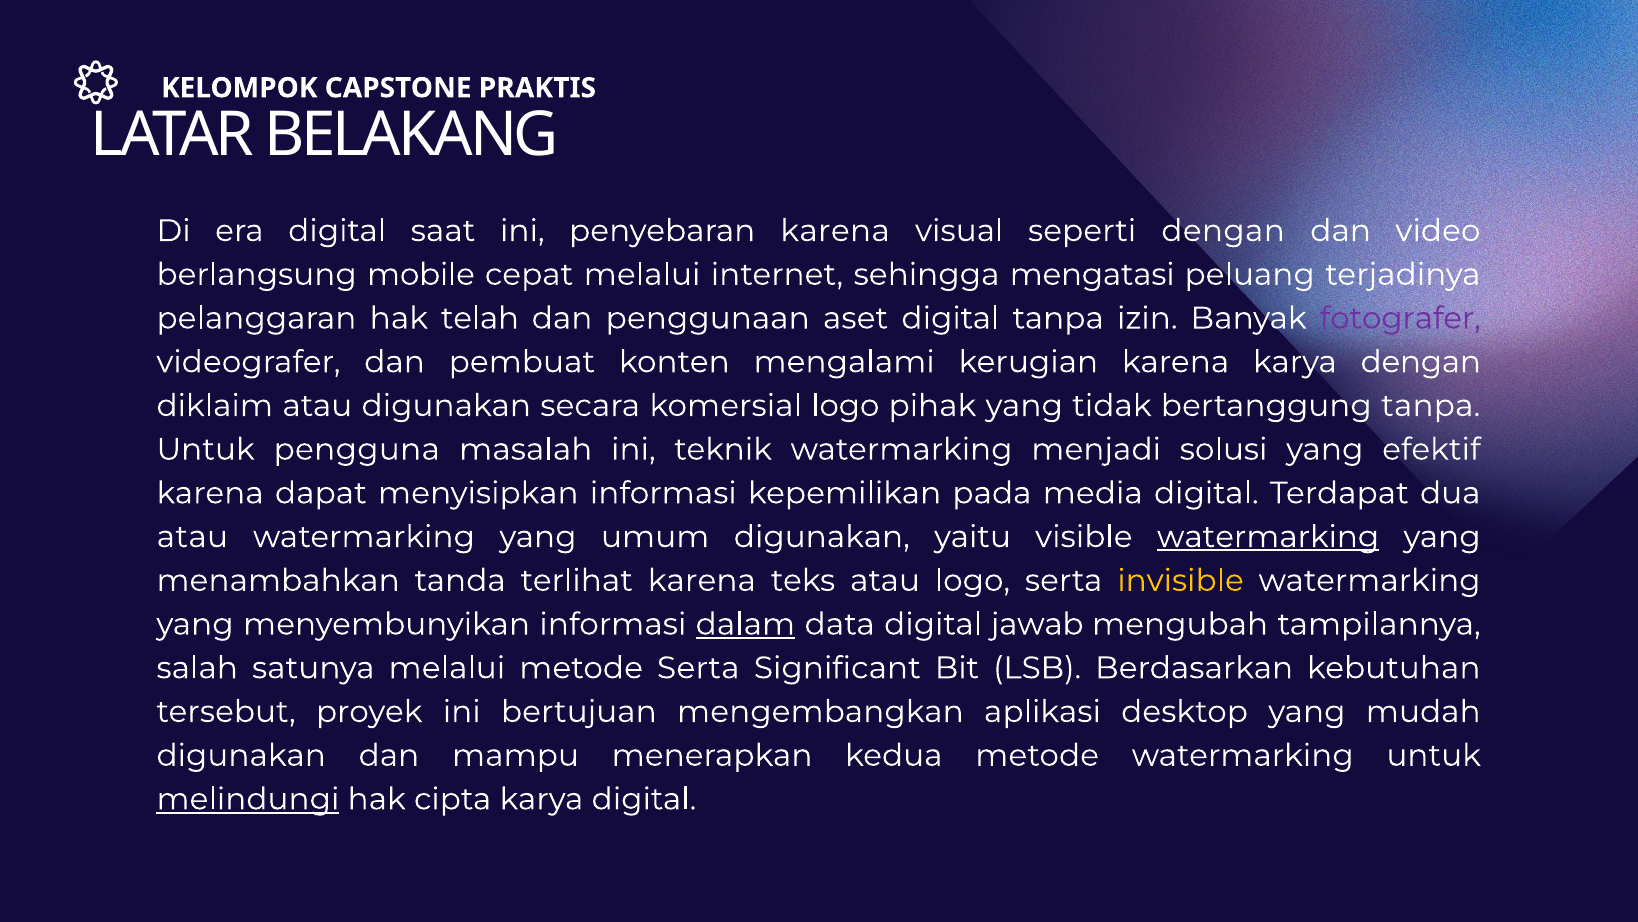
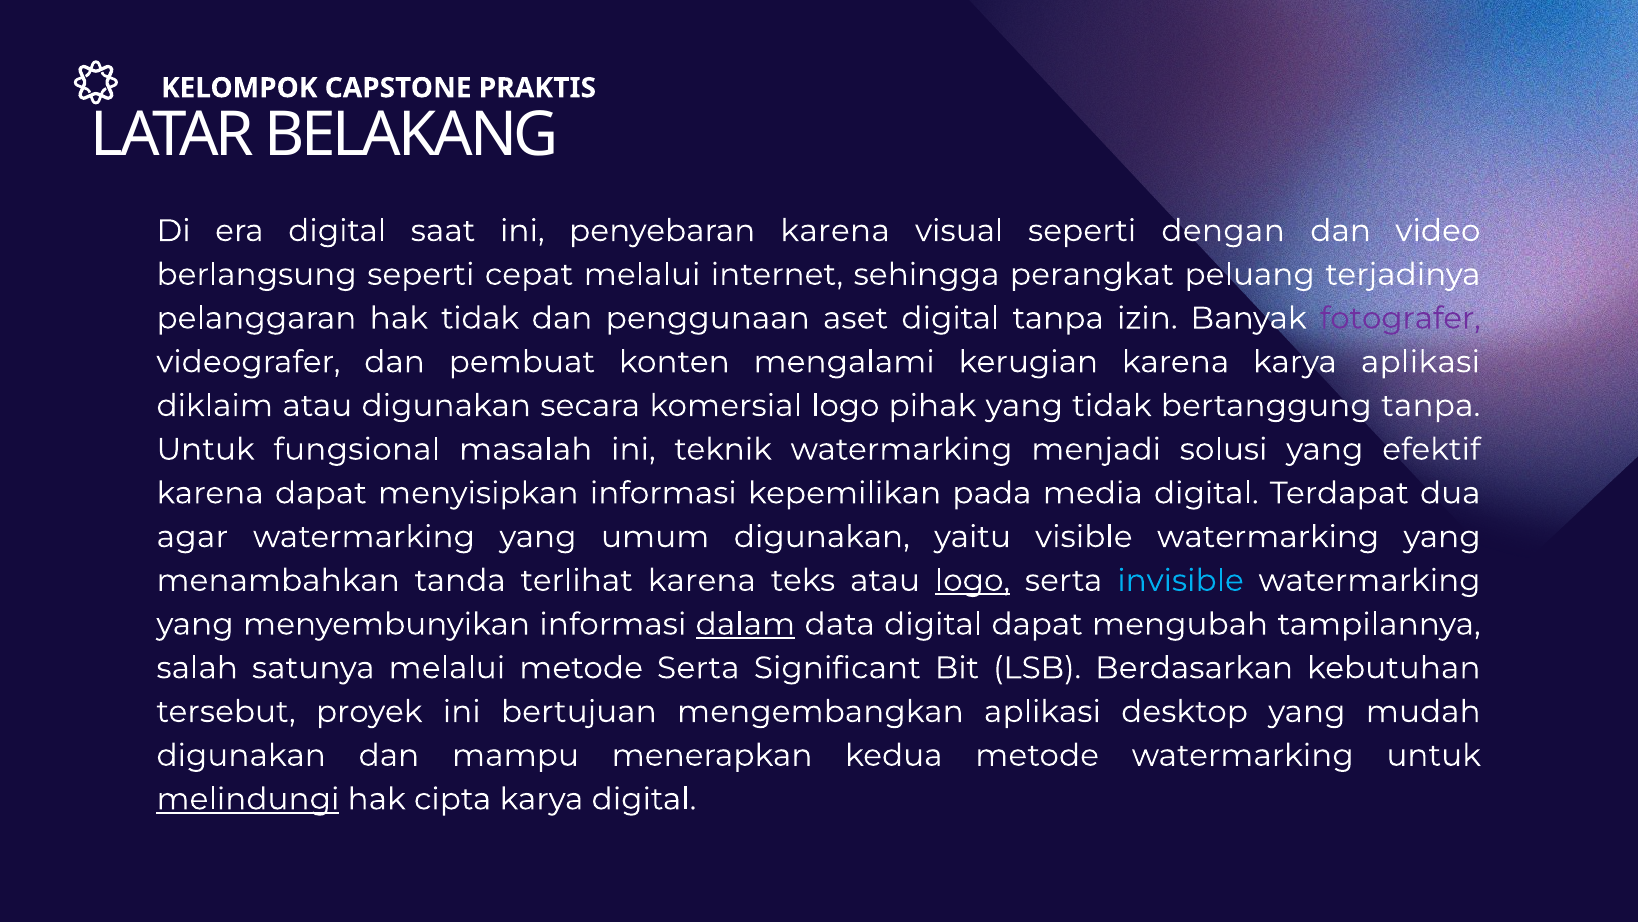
berlangsung mobile: mobile -> seperti
mengatasi: mengatasi -> perangkat
hak telah: telah -> tidak
karya dengan: dengan -> aplikasi
pengguna: pengguna -> fungsional
atau at (192, 537): atau -> agar
watermarking at (1268, 537) underline: present -> none
logo at (972, 580) underline: none -> present
invisible colour: yellow -> light blue
digital jawab: jawab -> dapat
